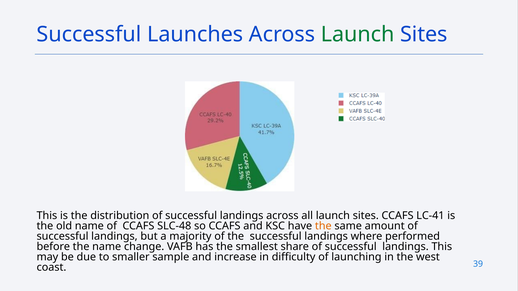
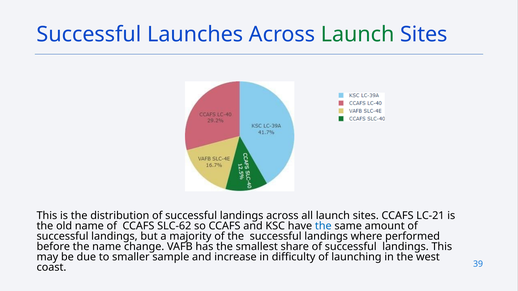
LC-41: LC-41 -> LC-21
SLC-48: SLC-48 -> SLC-62
the at (323, 226) colour: orange -> blue
